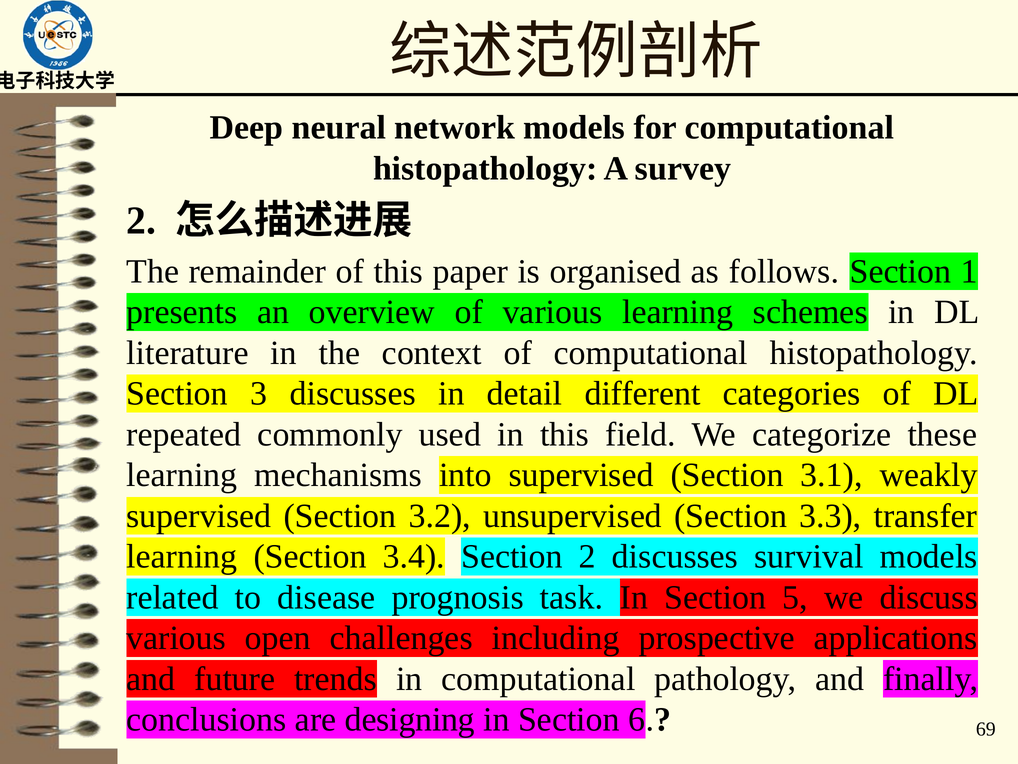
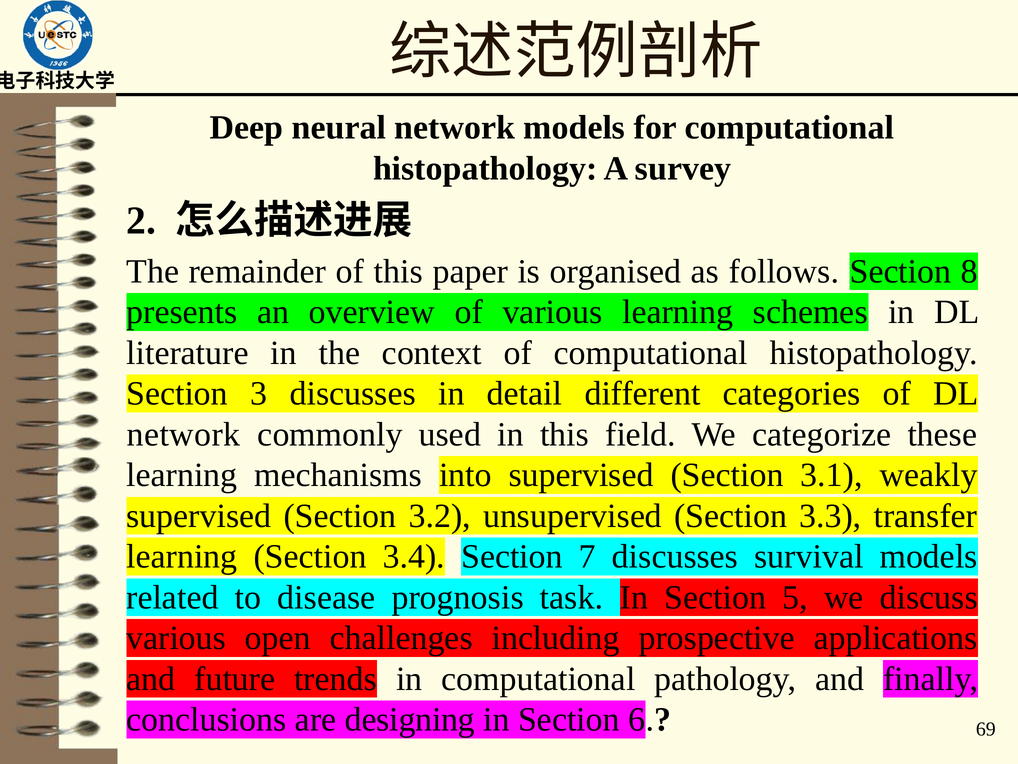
1: 1 -> 8
repeated at (184, 434): repeated -> network
Section 2: 2 -> 7
